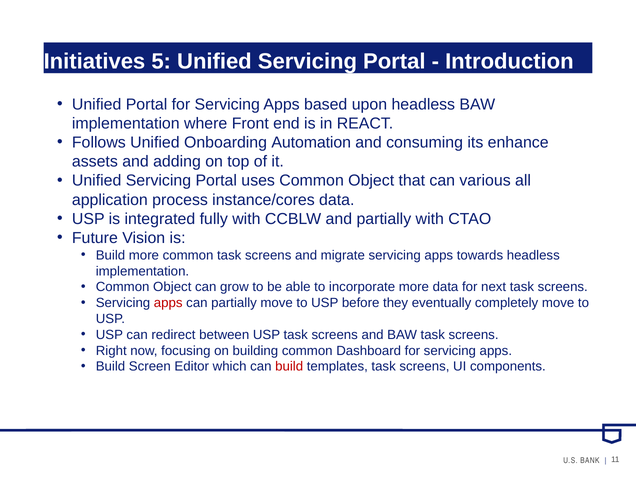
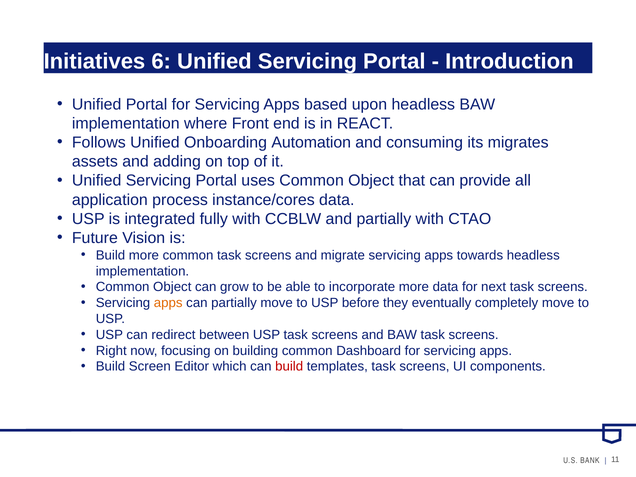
5: 5 -> 6
enhance: enhance -> migrates
various: various -> provide
apps at (168, 303) colour: red -> orange
